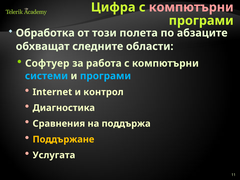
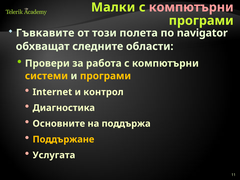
Цифра: Цифра -> Малки
Обработка: Обработка -> Гъвкавите
абзаците: абзаците -> navigator
Софтуер: Софтуер -> Провери
системи colour: light blue -> yellow
програми at (106, 76) colour: light blue -> yellow
Сравнения: Сравнения -> Основните
